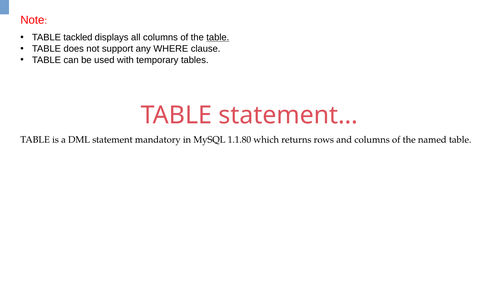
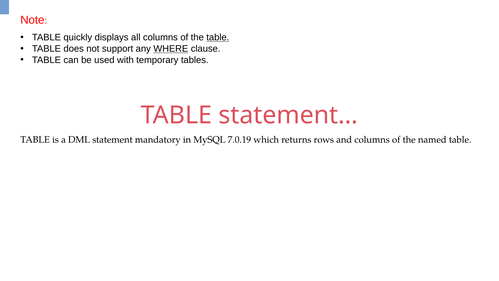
tackled: tackled -> quickly
WHERE underline: none -> present
1.1.80: 1.1.80 -> 7.0.19
